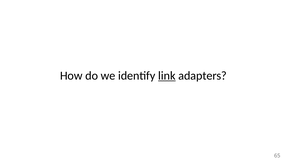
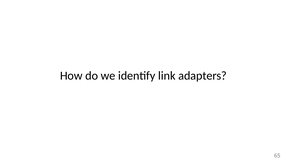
link underline: present -> none
